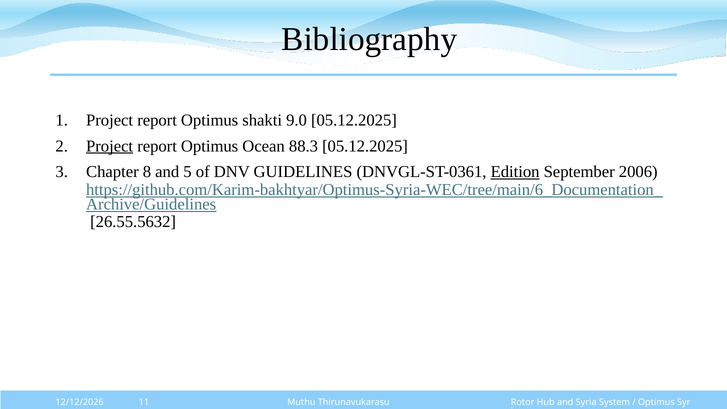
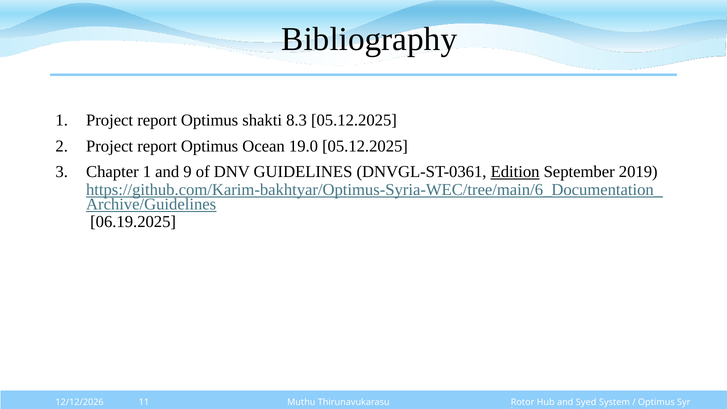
9.0: 9.0 -> 8.3
Project at (110, 146) underline: present -> none
88.3: 88.3 -> 19.0
Chapter 8: 8 -> 1
5: 5 -> 9
2006: 2006 -> 2019
26.55.5632: 26.55.5632 -> 06.19.2025
Syria: Syria -> Syed
